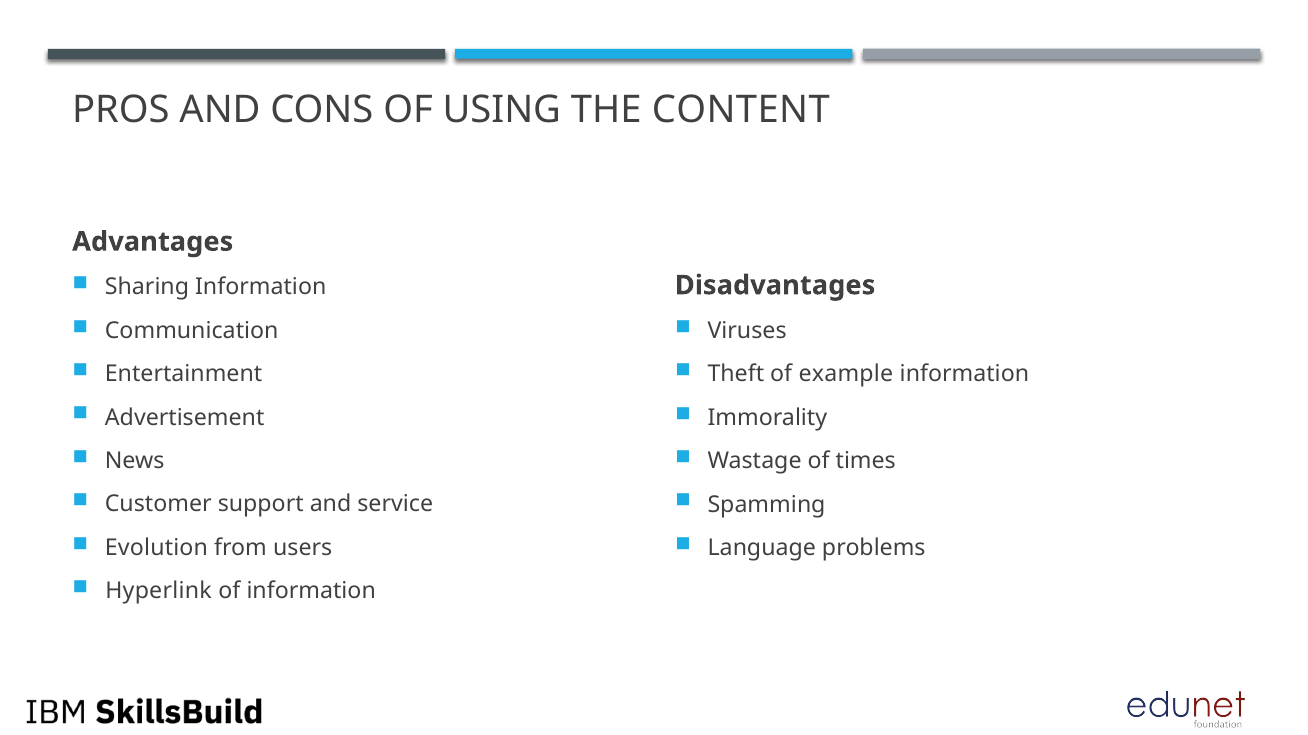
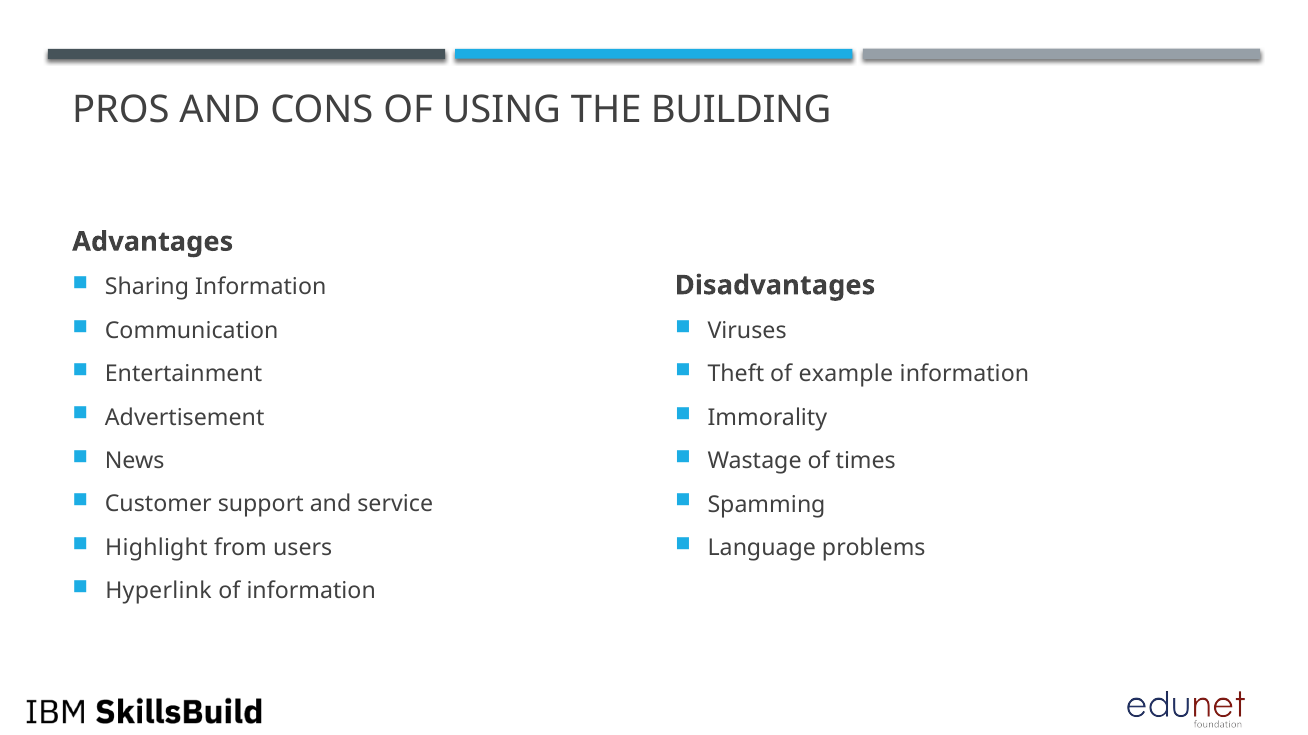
CONTENT: CONTENT -> BUILDING
Evolution: Evolution -> Highlight
